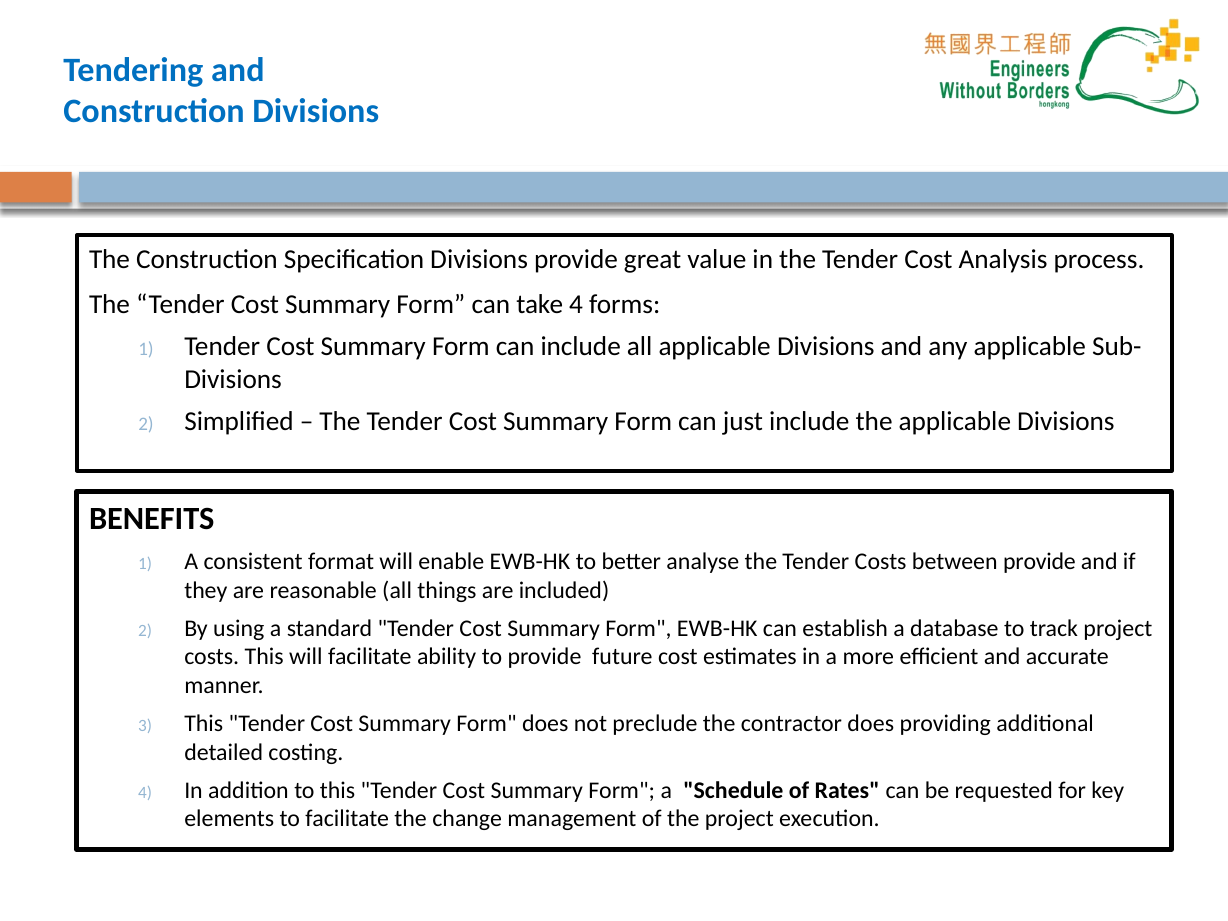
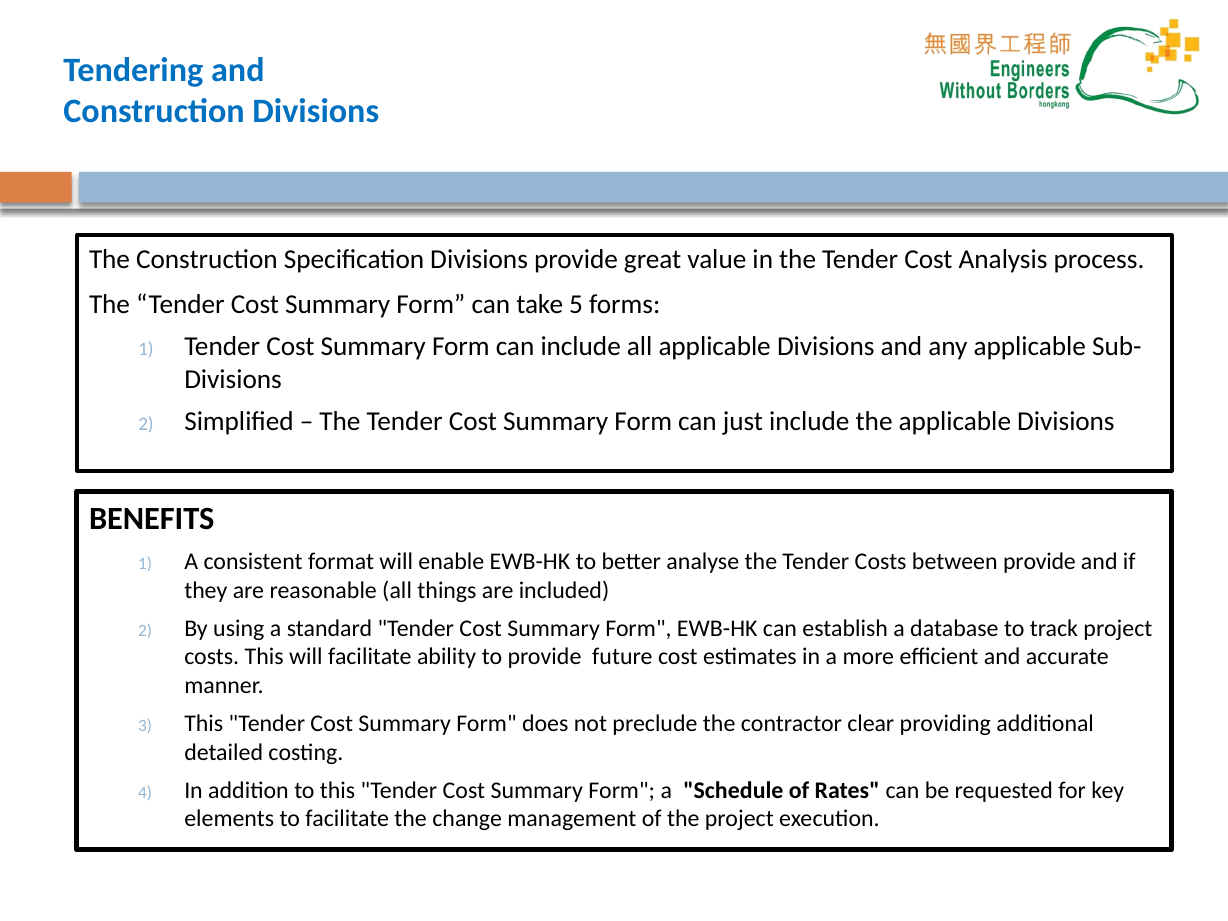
take 4: 4 -> 5
contractor does: does -> clear
